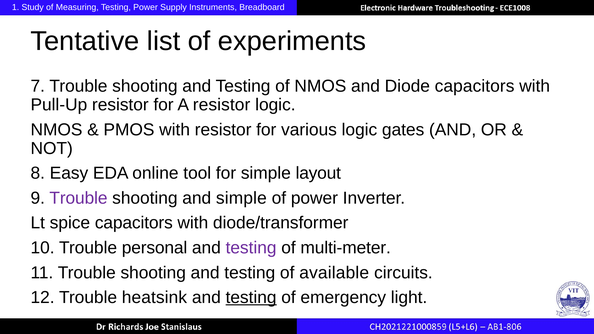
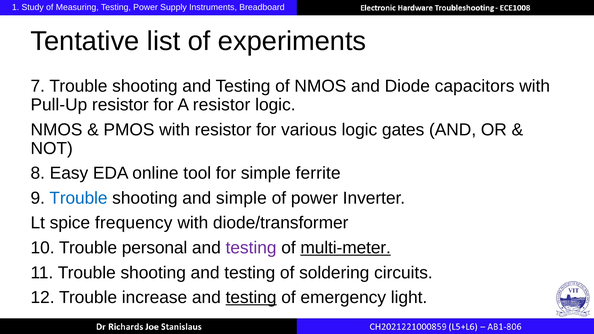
layout: layout -> ferrite
Trouble at (78, 198) colour: purple -> blue
spice capacitors: capacitors -> frequency
multi-meter underline: none -> present
available: available -> soldering
heatsink: heatsink -> increase
